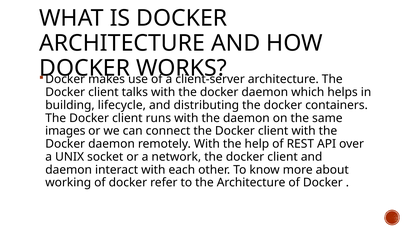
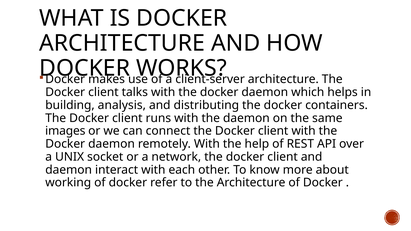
lifecycle: lifecycle -> analysis
